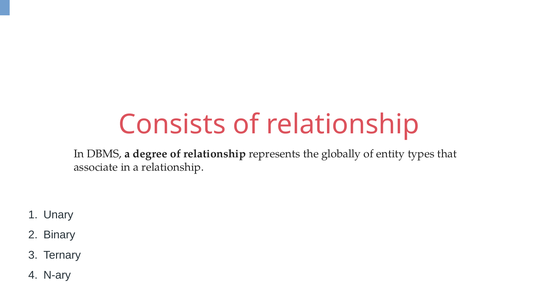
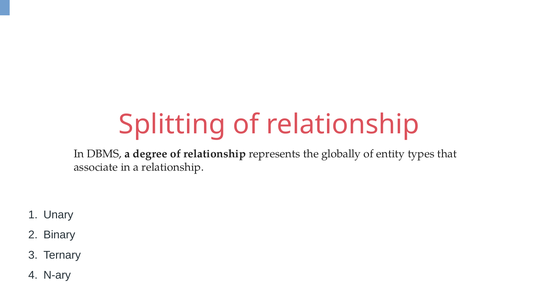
Consists: Consists -> Splitting
